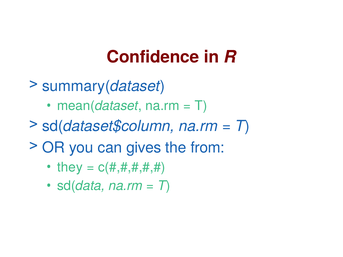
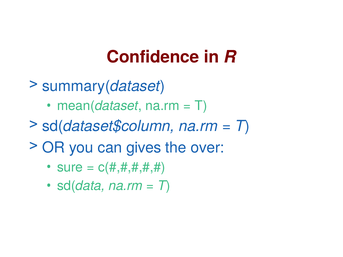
from: from -> over
they: they -> sure
